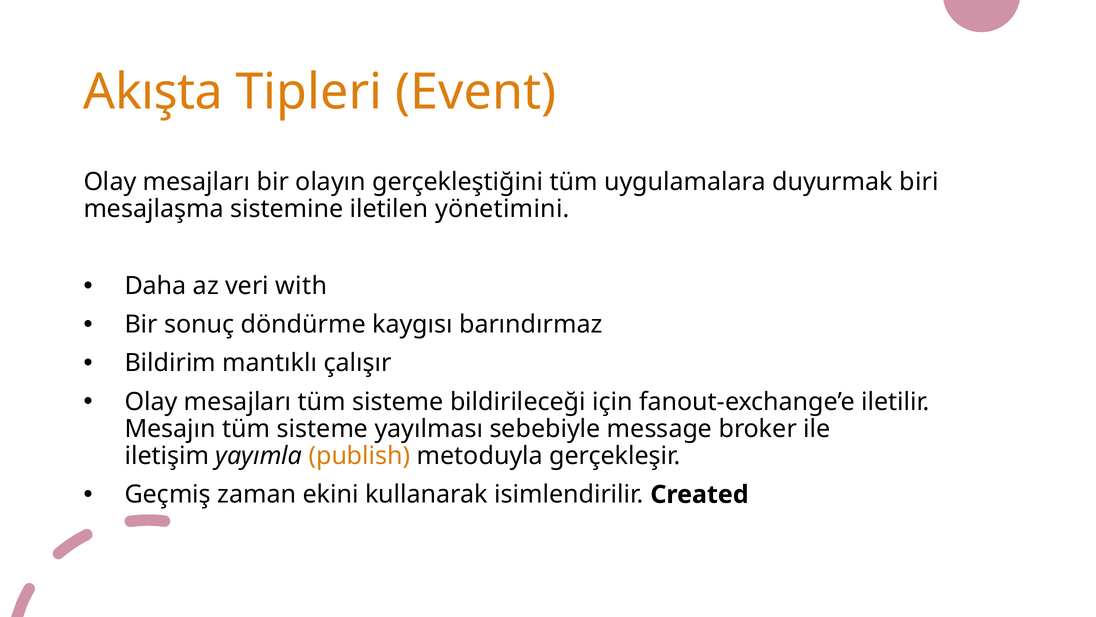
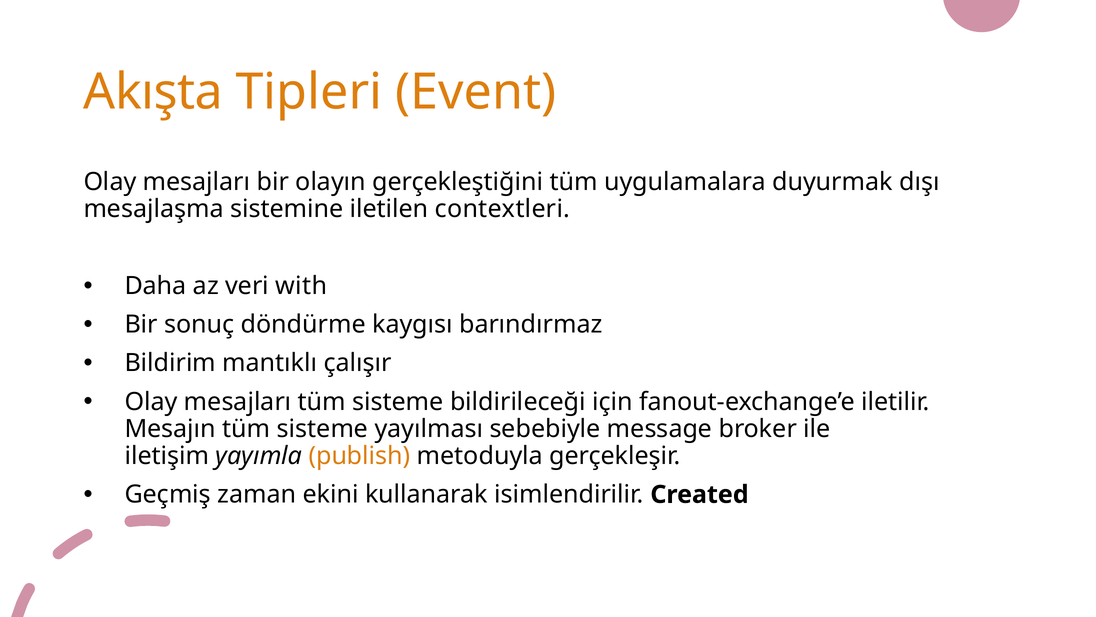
biri: biri -> dışı
yönetimini: yönetimini -> contextleri
